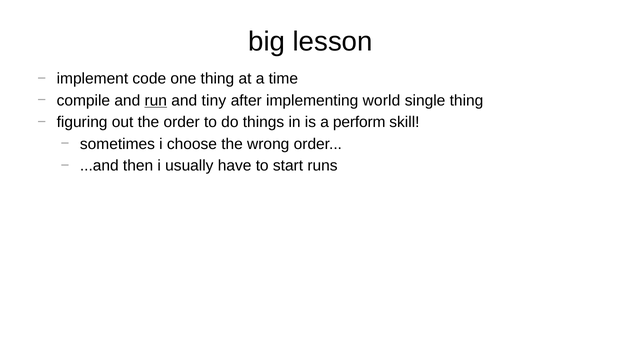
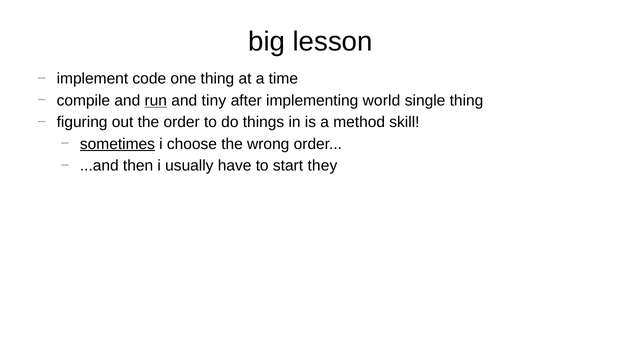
perform: perform -> method
sometimes underline: none -> present
runs: runs -> they
